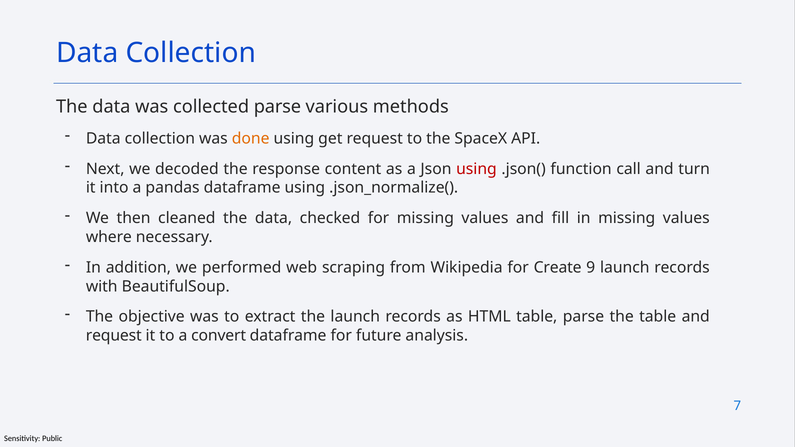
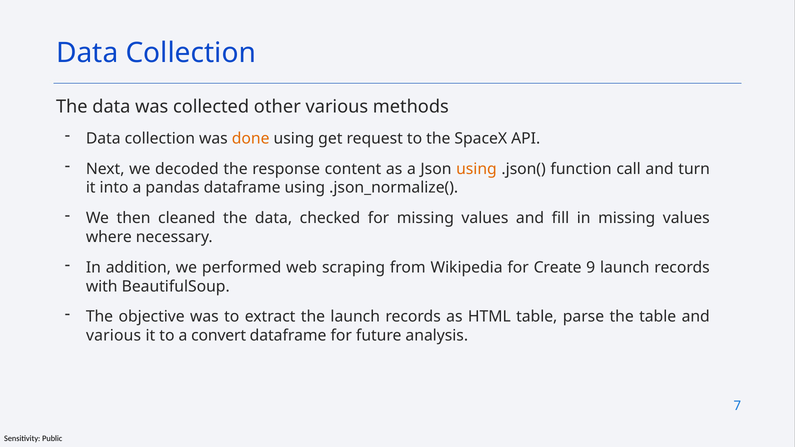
collected parse: parse -> other
using at (476, 169) colour: red -> orange
request at (114, 336): request -> various
